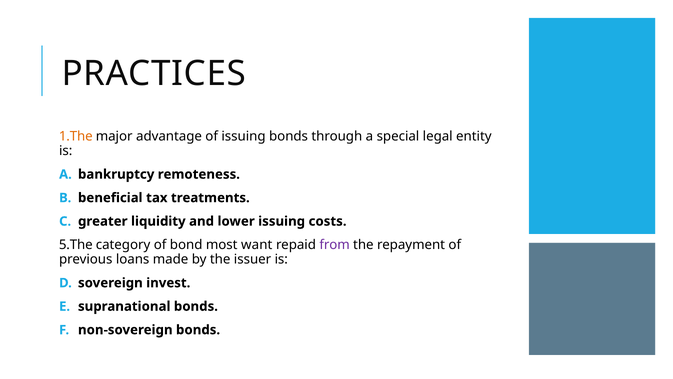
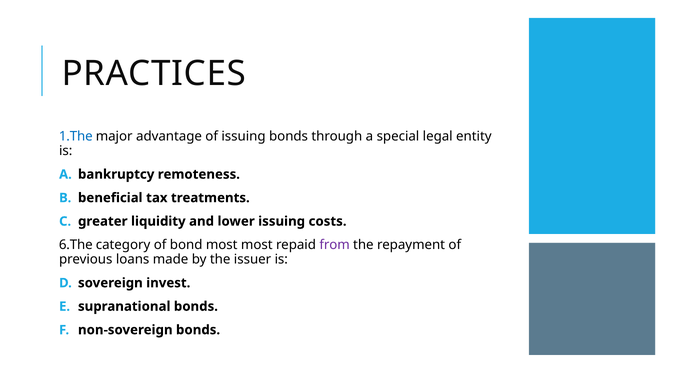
1.The colour: orange -> blue
5.The: 5.The -> 6.The
most want: want -> most
